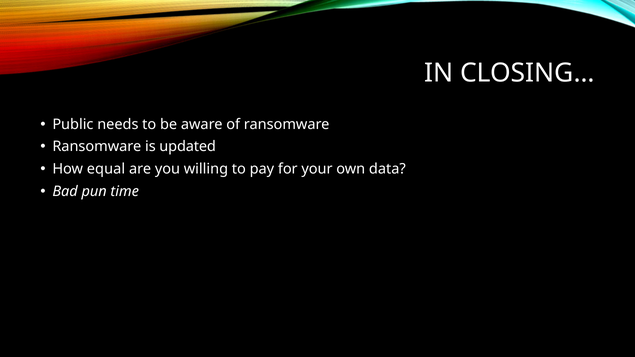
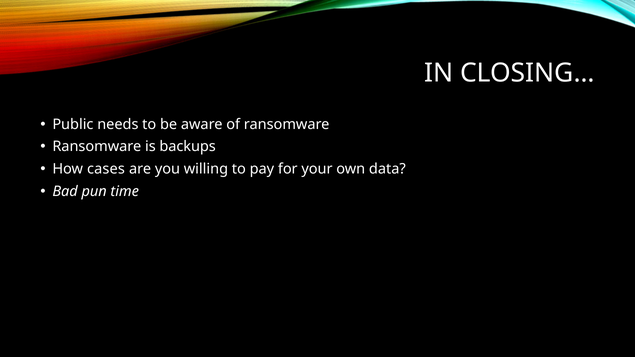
updated: updated -> backups
equal: equal -> cases
